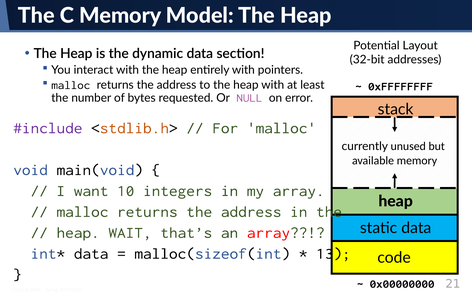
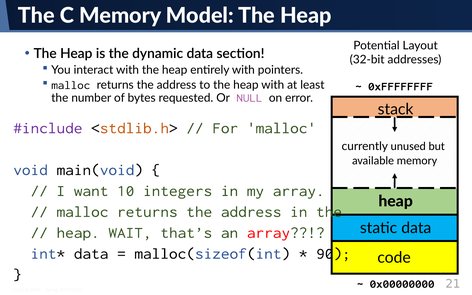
13: 13 -> 90
